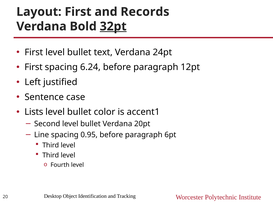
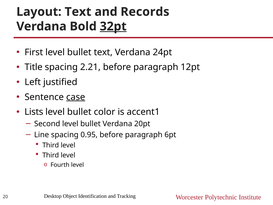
Layout First: First -> Text
First at (34, 67): First -> Title
6.24: 6.24 -> 2.21
case underline: none -> present
